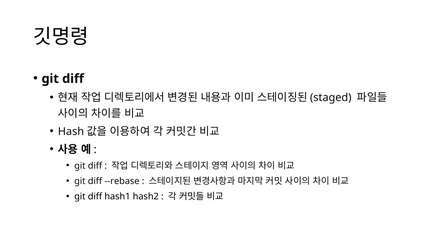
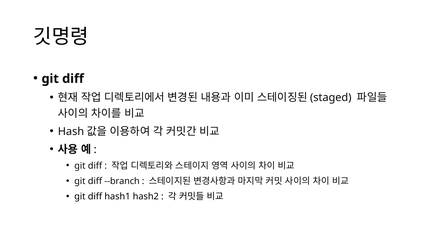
--rebase: --rebase -> --branch
